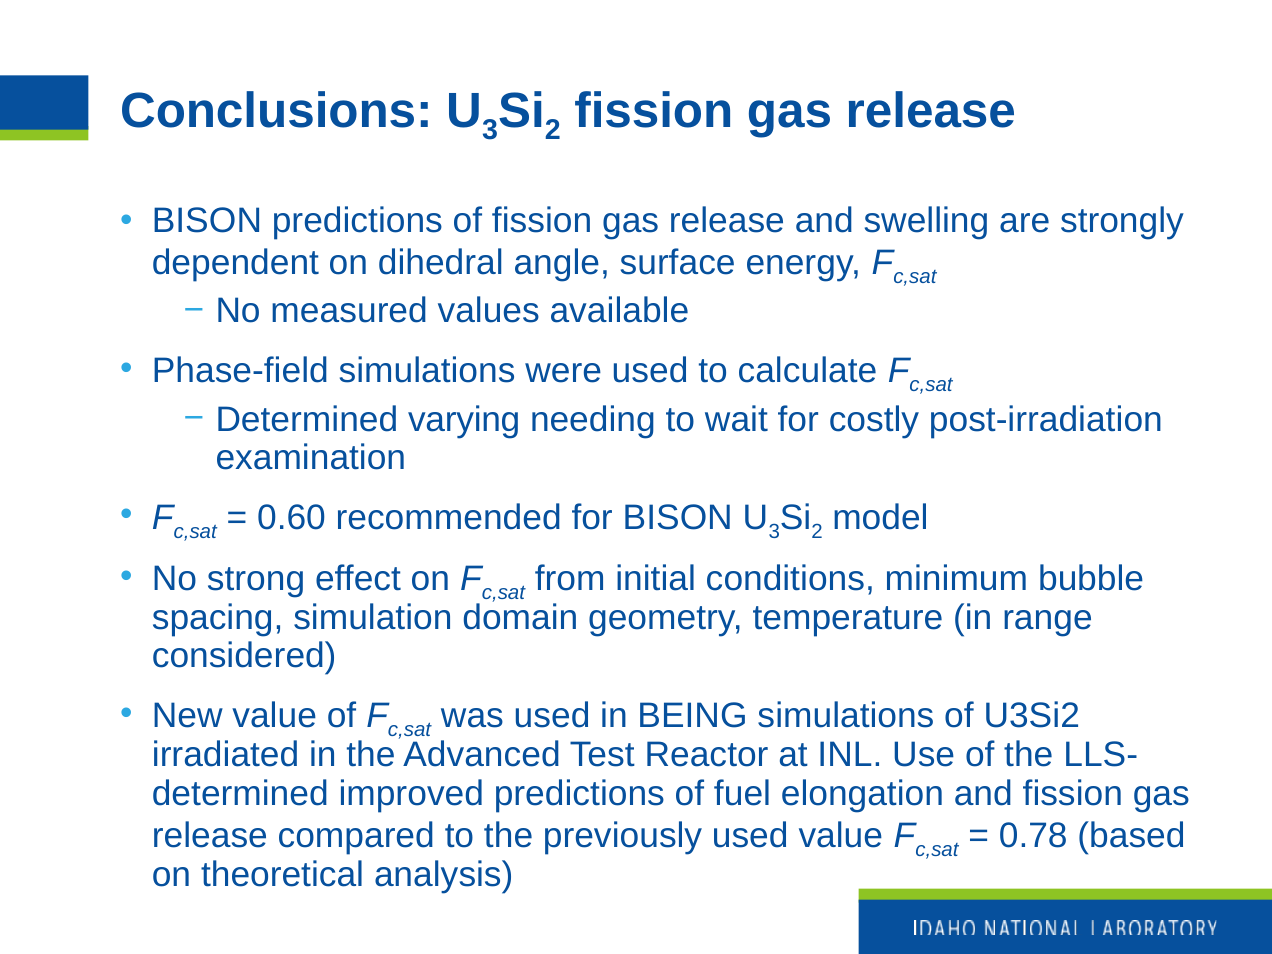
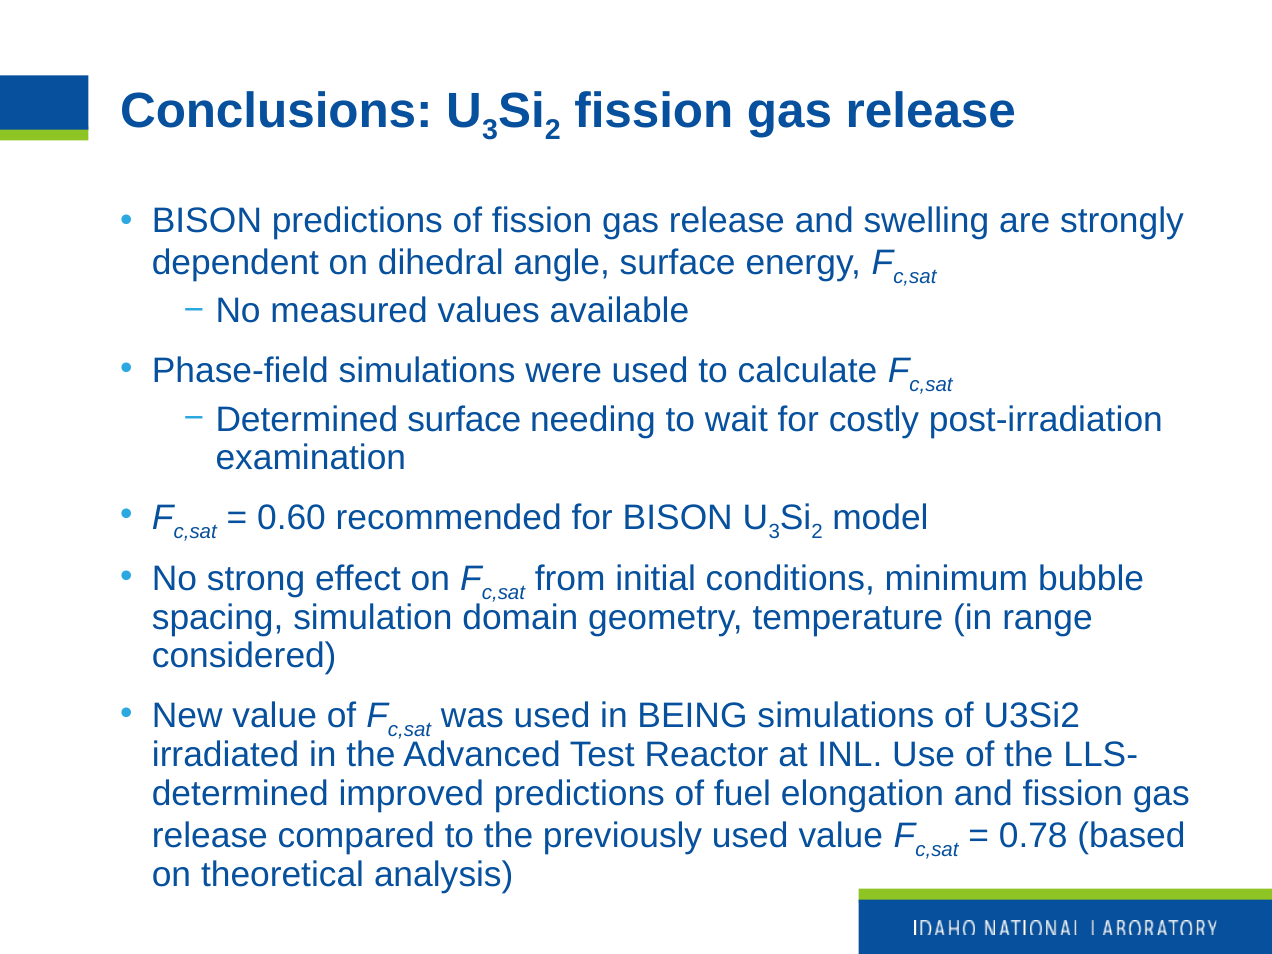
Determined varying: varying -> surface
